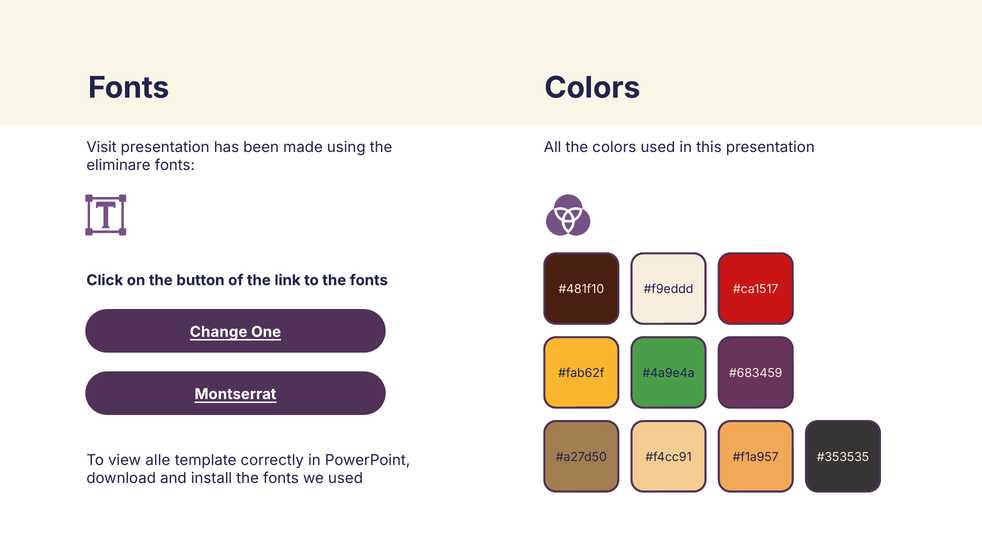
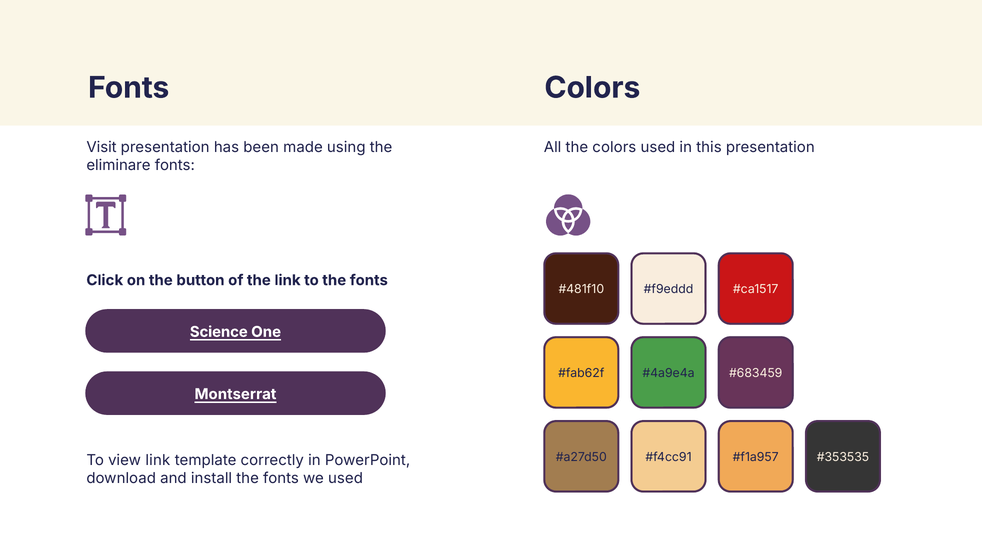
Change: Change -> Science
view alle: alle -> link
